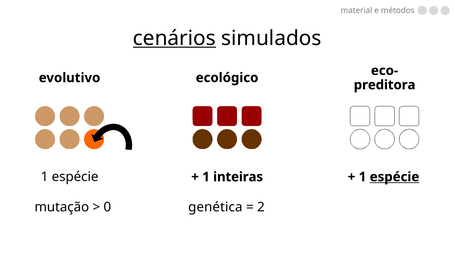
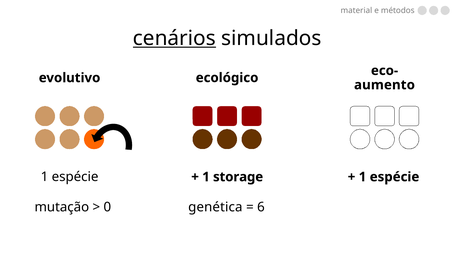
preditora: preditora -> aumento
inteiras: inteiras -> storage
espécie at (395, 177) underline: present -> none
2: 2 -> 6
